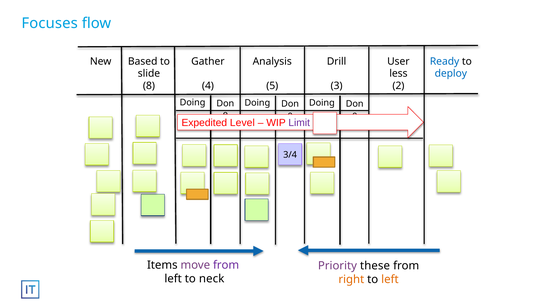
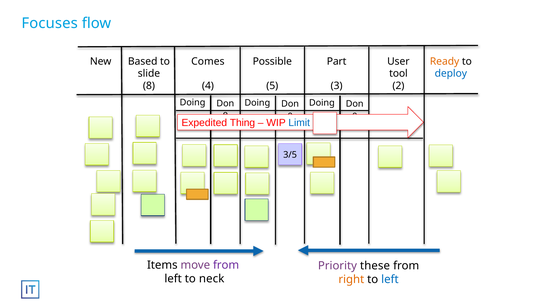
Gather: Gather -> Comes
Analysis: Analysis -> Possible
Drill: Drill -> Part
Ready colour: blue -> orange
less: less -> tool
Level: Level -> Thing
Limit colour: purple -> blue
3/4: 3/4 -> 3/5
left at (390, 279) colour: orange -> blue
